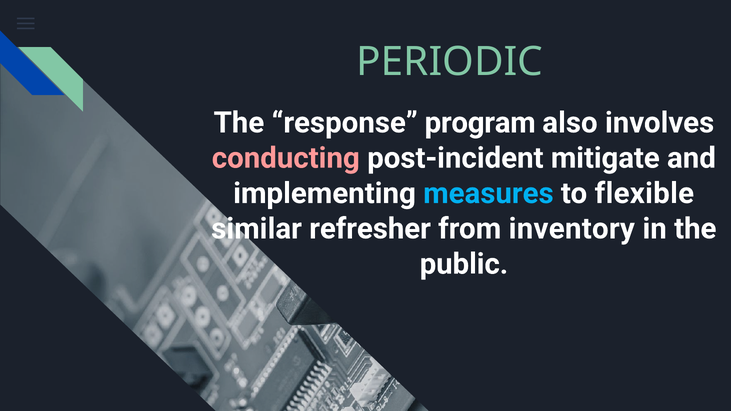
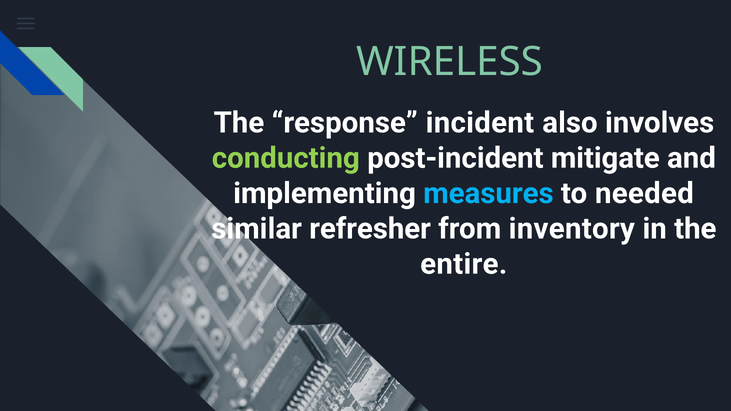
PERIODIC: PERIODIC -> WIRELESS
program: program -> incident
conducting colour: pink -> light green
flexible: flexible -> needed
public: public -> entire
